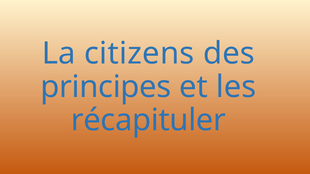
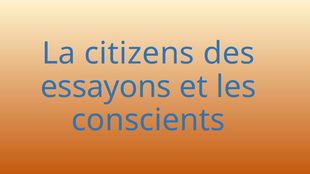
principes: principes -> essayons
récapituler: récapituler -> conscients
